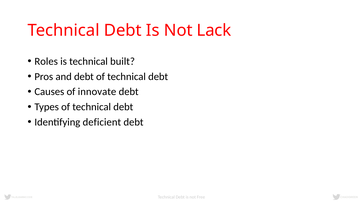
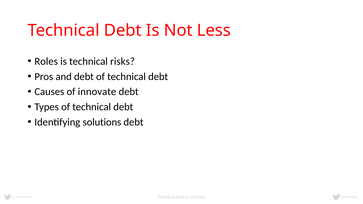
Lack: Lack -> Less
built: built -> risks
deficient: deficient -> solutions
